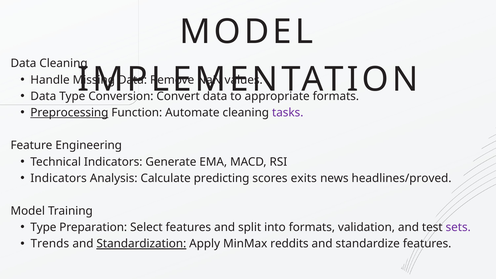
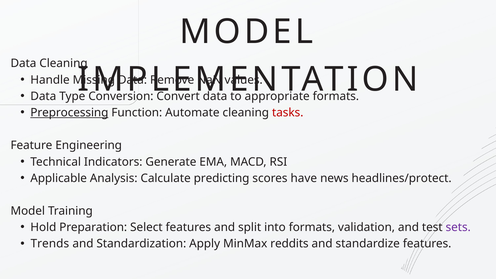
tasks colour: purple -> red
Indicators at (59, 178): Indicators -> Applicable
exits: exits -> have
headlines/proved: headlines/proved -> headlines/protect
Type at (43, 227): Type -> Hold
Standardization underline: present -> none
